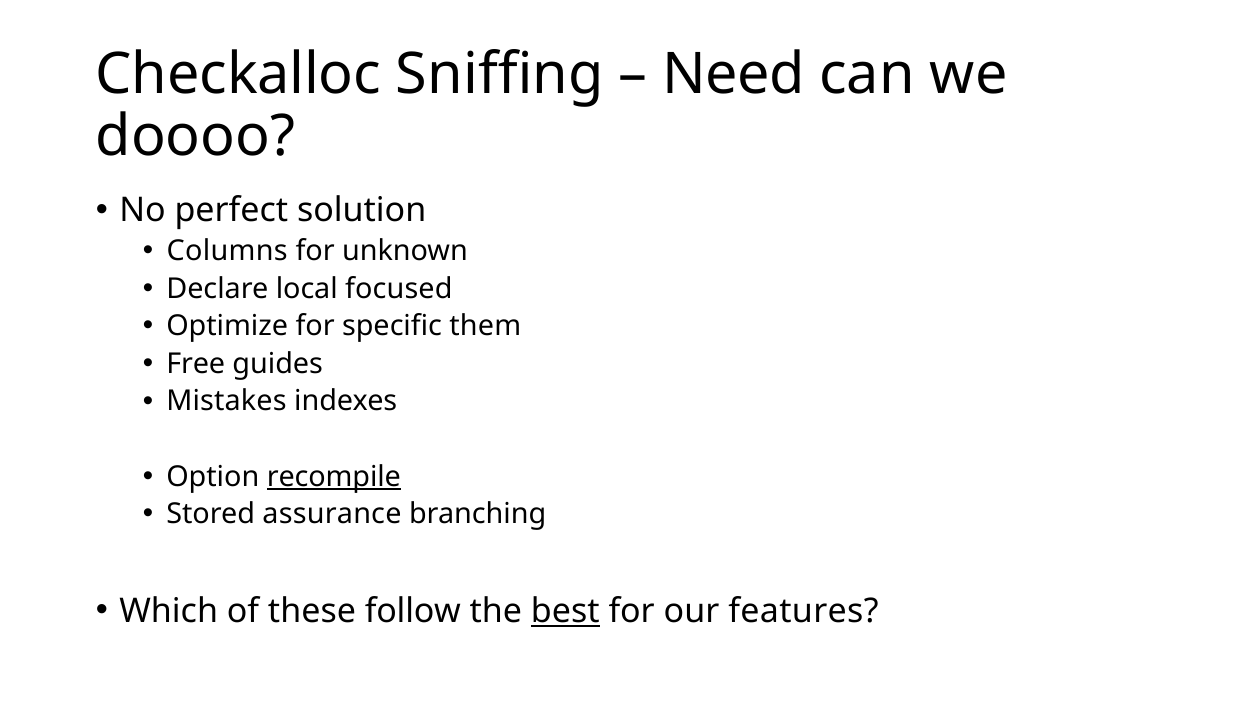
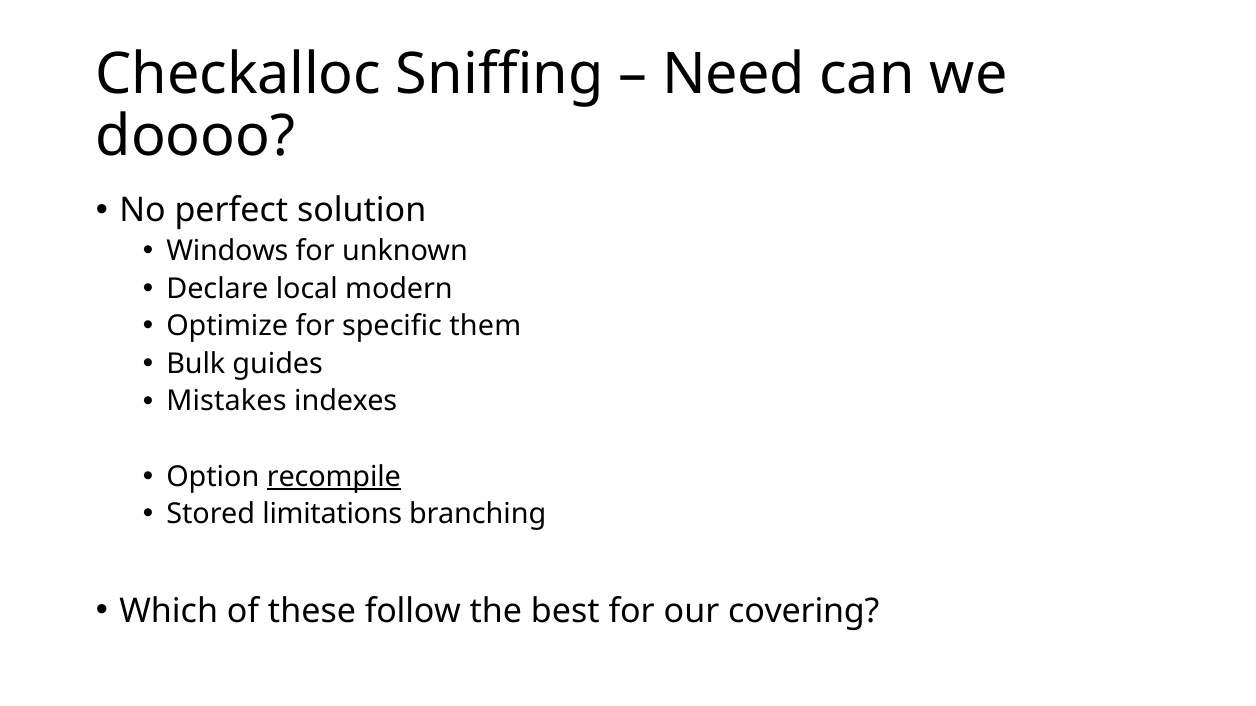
Columns: Columns -> Windows
focused: focused -> modern
Free: Free -> Bulk
assurance: assurance -> limitations
best underline: present -> none
features: features -> covering
